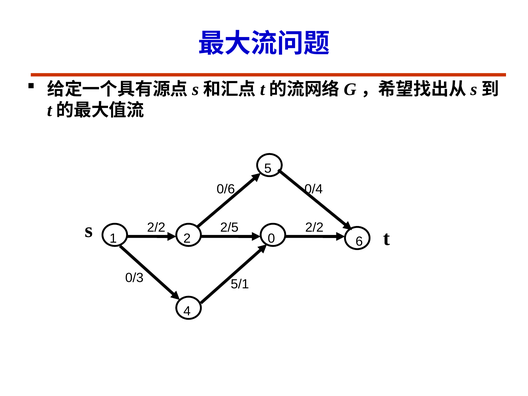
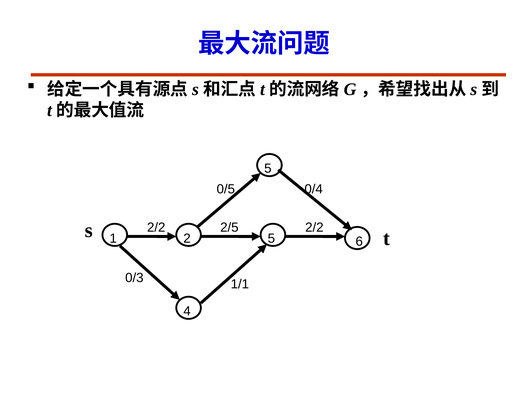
0/6: 0/6 -> 0/5
2 0: 0 -> 5
5/1: 5/1 -> 1/1
